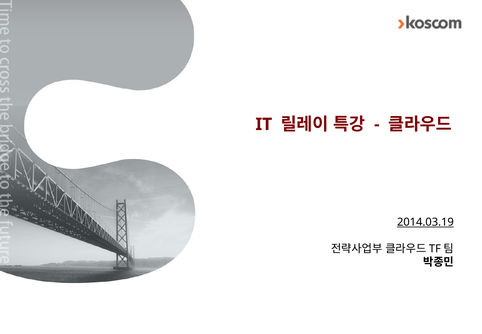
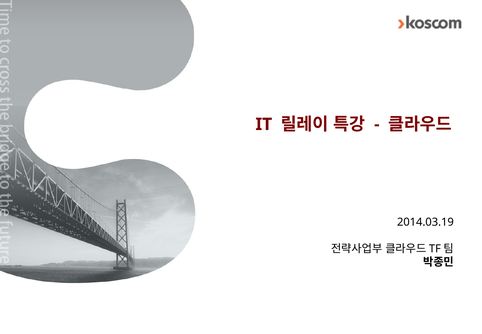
2014.03.19 underline: present -> none
